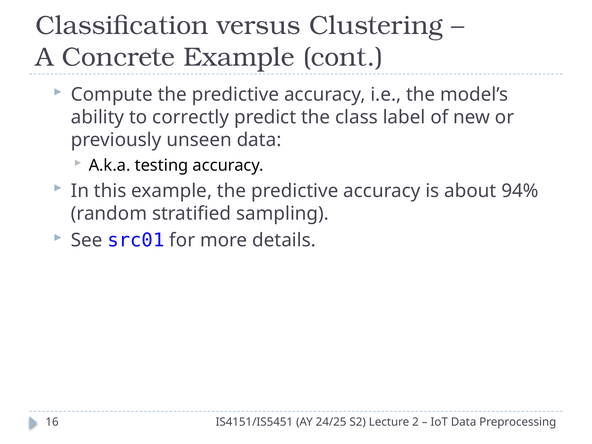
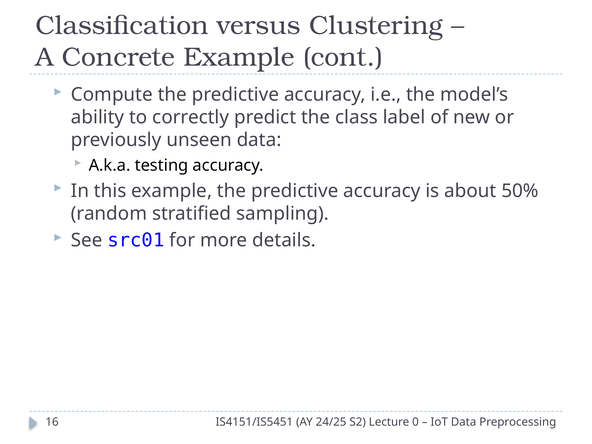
94%: 94% -> 50%
2: 2 -> 0
